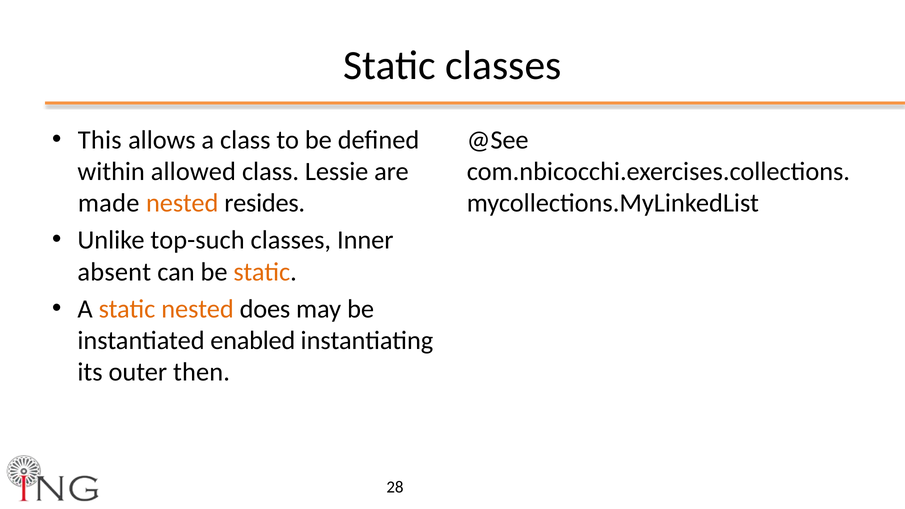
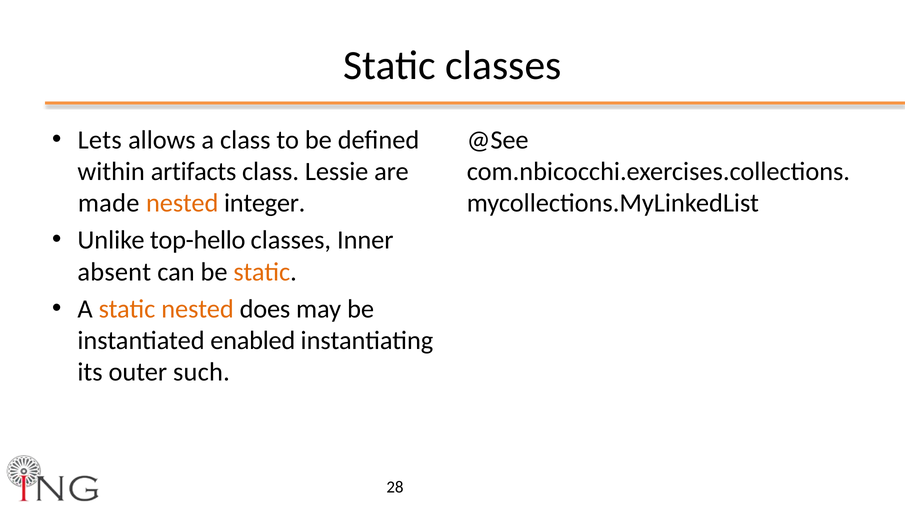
This: This -> Lets
allowed: allowed -> artifacts
resides: resides -> integer
top-such: top-such -> top-hello
then: then -> such
